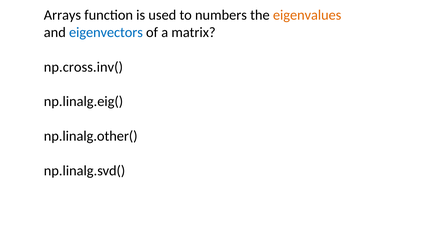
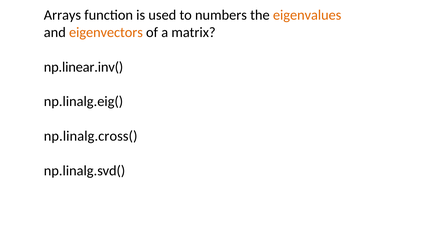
eigenvectors colour: blue -> orange
np.cross.inv(: np.cross.inv( -> np.linear.inv(
np.linalg.other(: np.linalg.other( -> np.linalg.cross(
